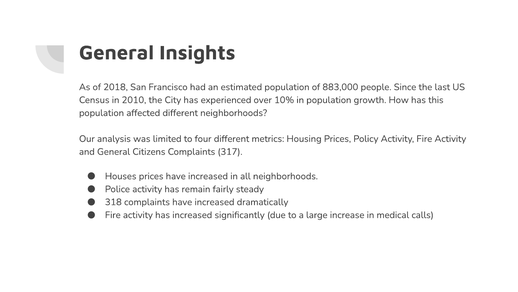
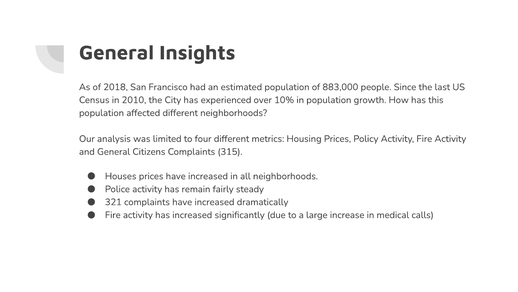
317: 317 -> 315
318: 318 -> 321
